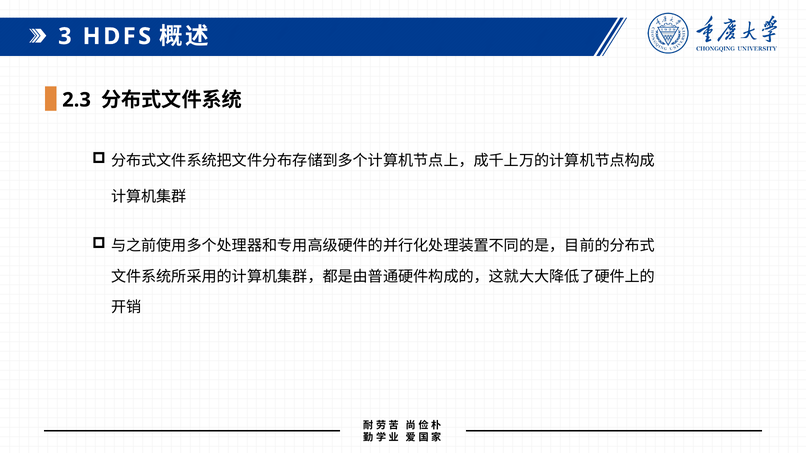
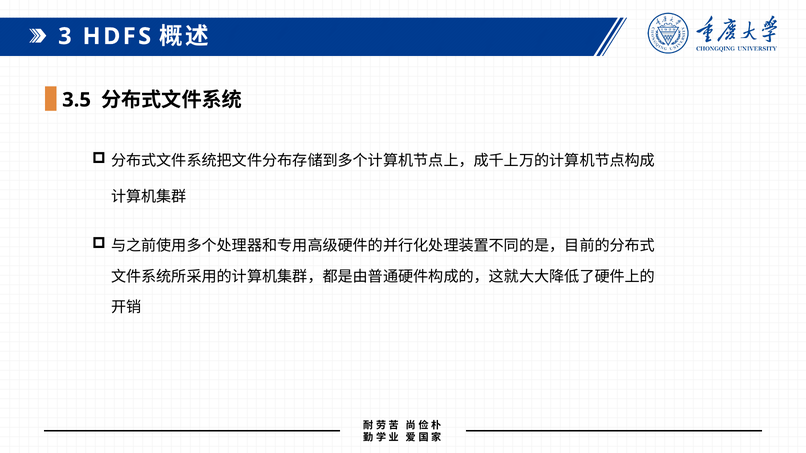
2.3: 2.3 -> 3.5
